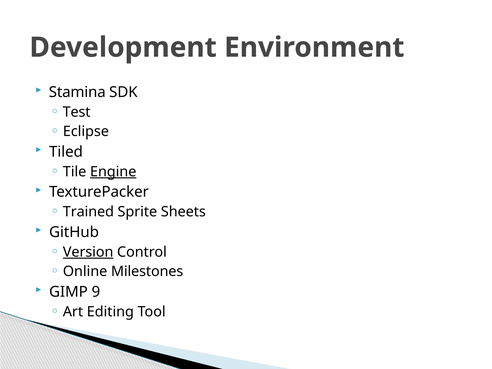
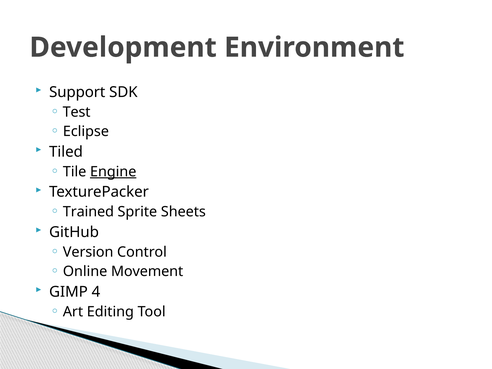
Stamina: Stamina -> Support
Version underline: present -> none
Milestones: Milestones -> Movement
9: 9 -> 4
